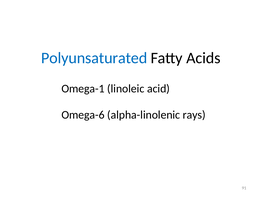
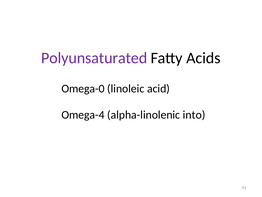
Polyunsaturated colour: blue -> purple
Omega-1: Omega-1 -> Omega-0
Omega-6: Omega-6 -> Omega-4
rays: rays -> into
